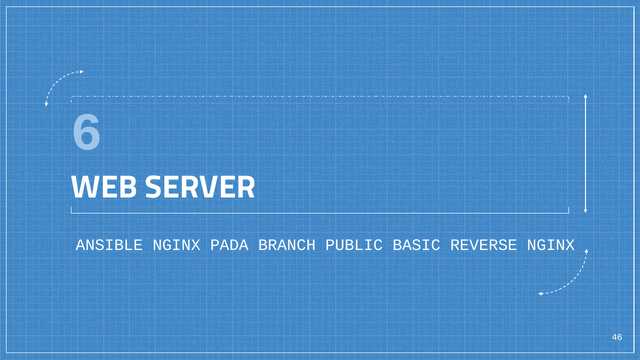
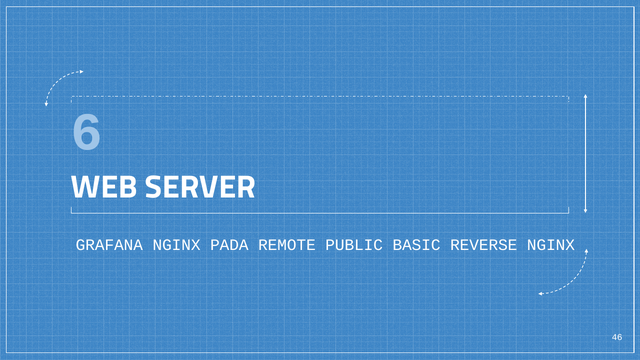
ANSIBLE: ANSIBLE -> GRAFANA
BRANCH: BRANCH -> REMOTE
